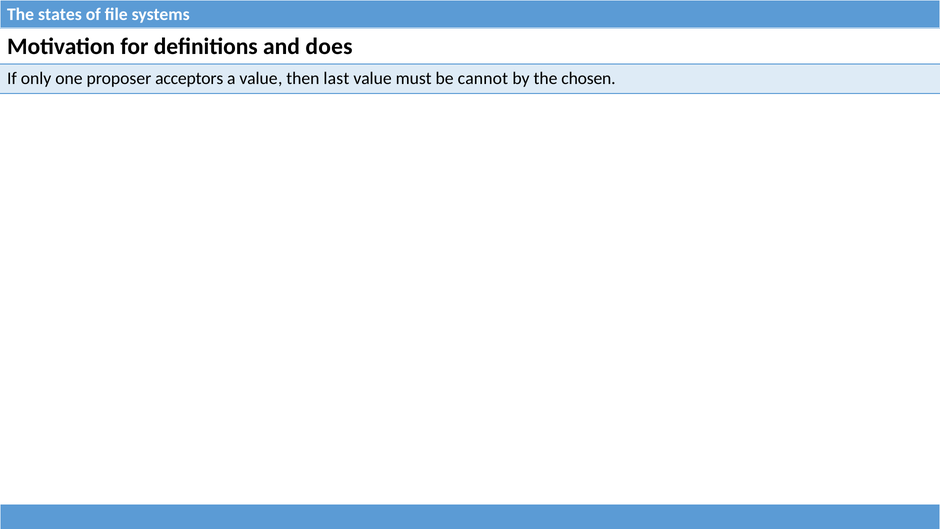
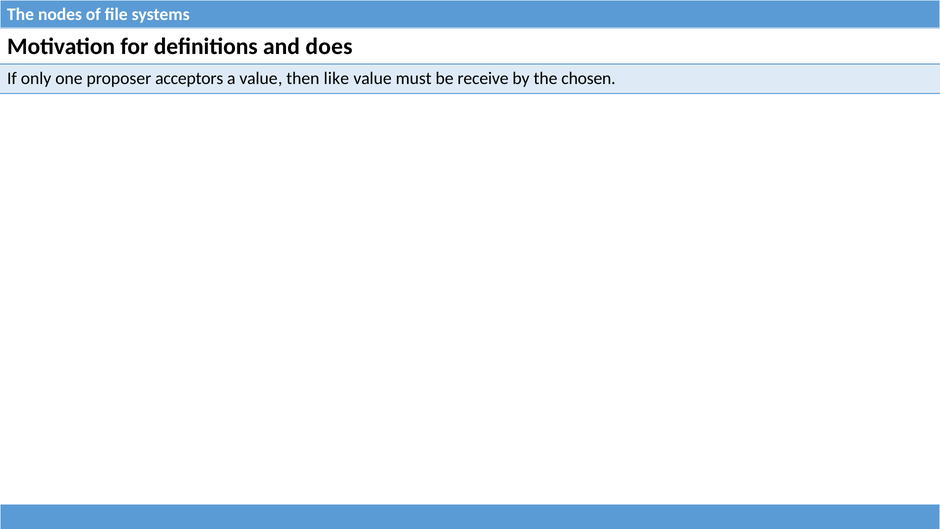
states: states -> nodes
last: last -> like
cannot: cannot -> receive
